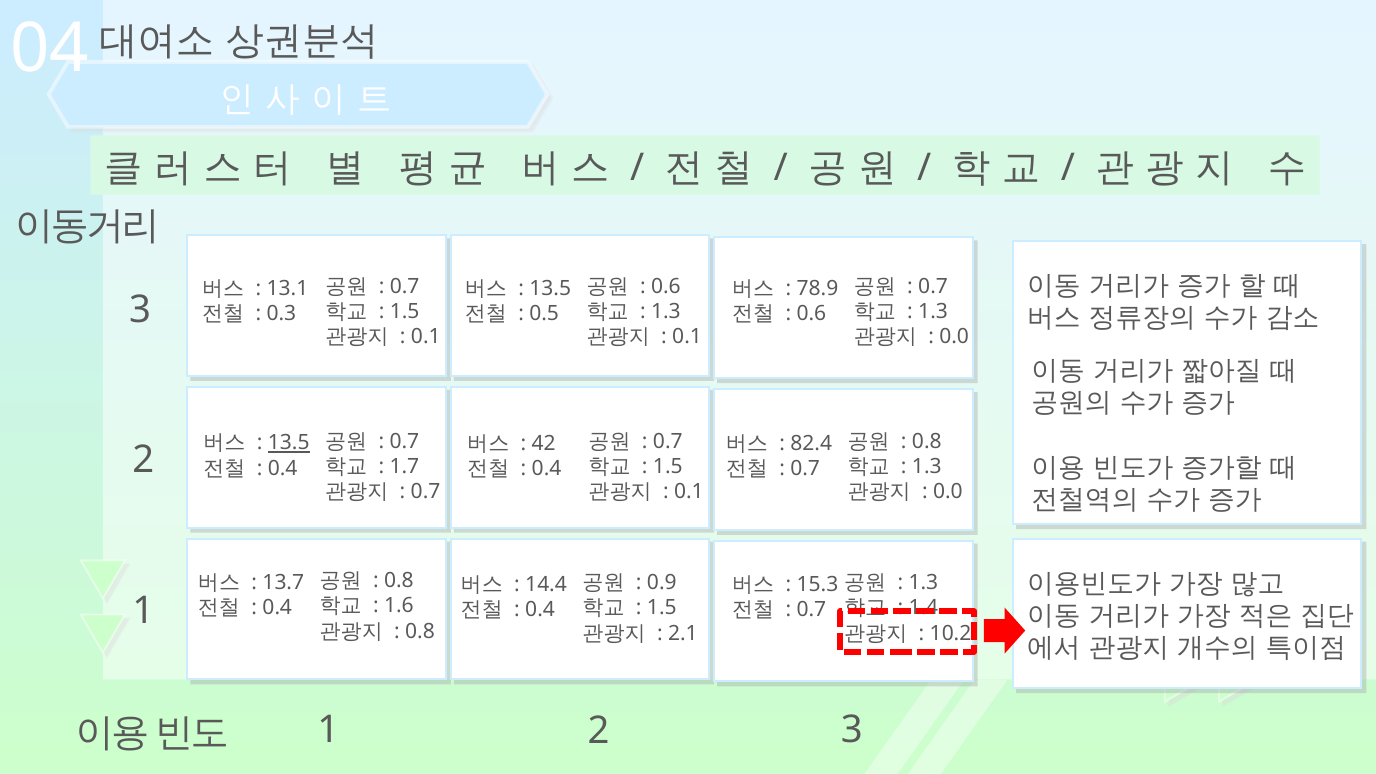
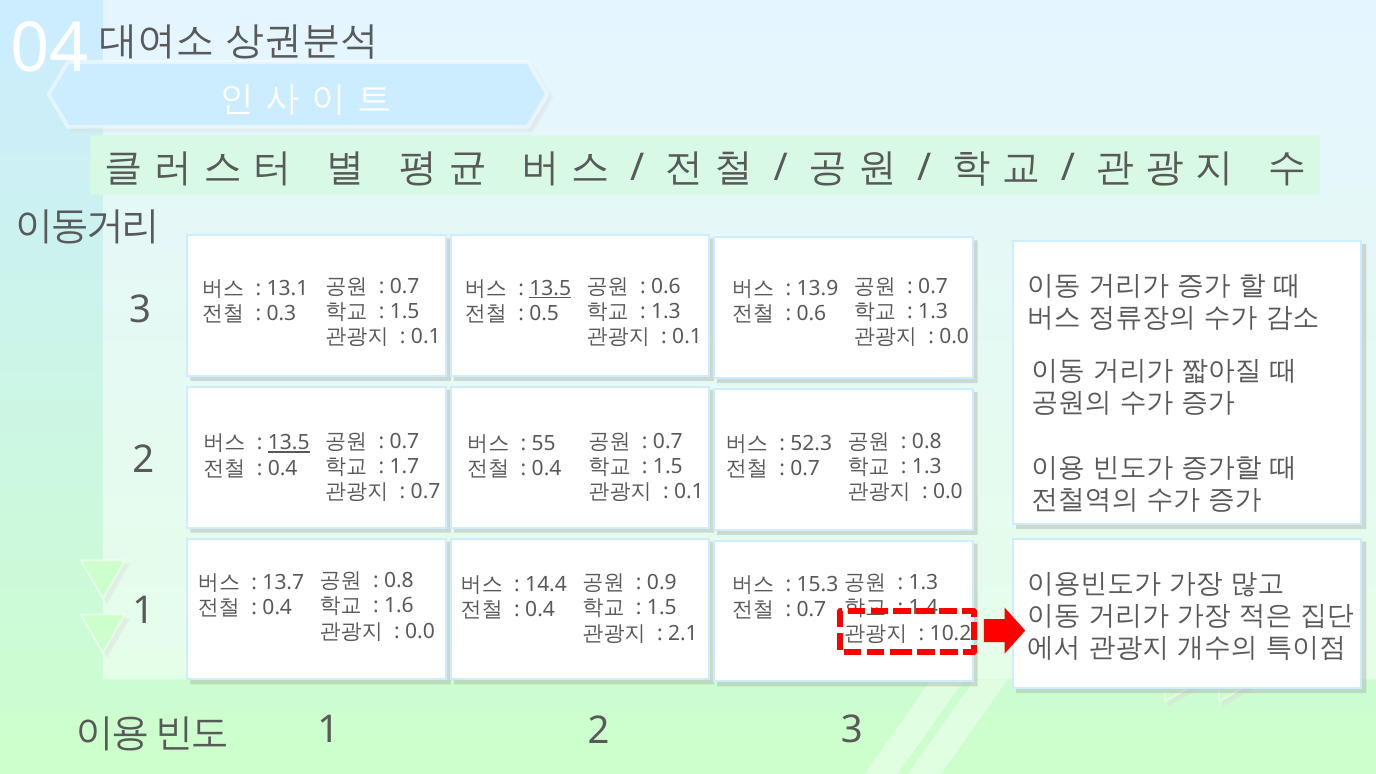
13.5 at (550, 288) underline: none -> present
78.9: 78.9 -> 13.9
42: 42 -> 55
82.4: 82.4 -> 52.3
0.8 at (420, 631): 0.8 -> 0.0
